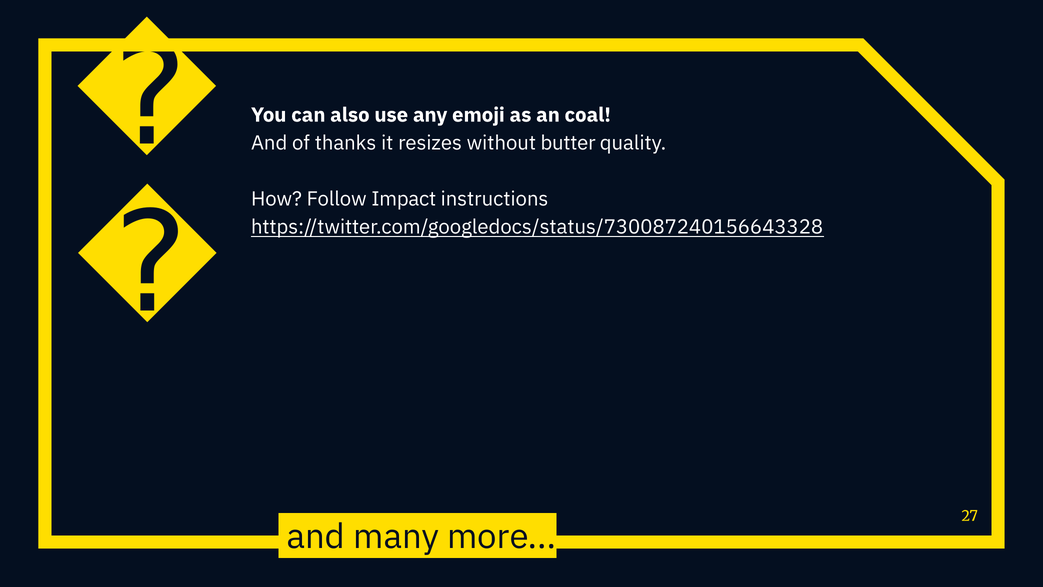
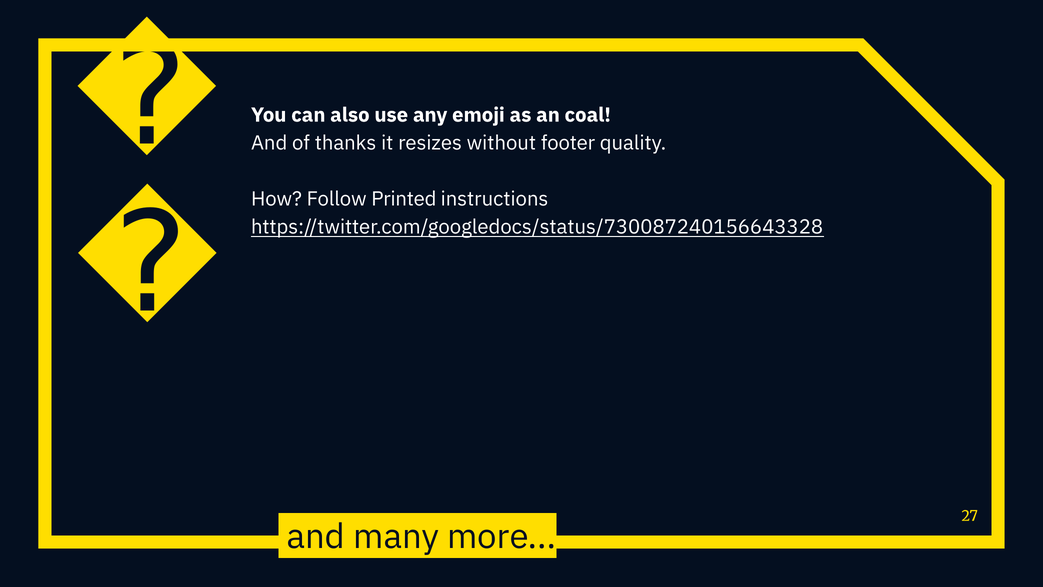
butter: butter -> footer
Impact: Impact -> Printed
